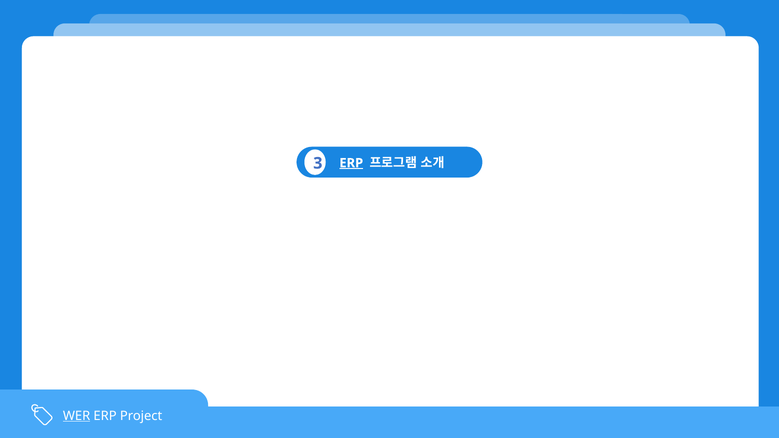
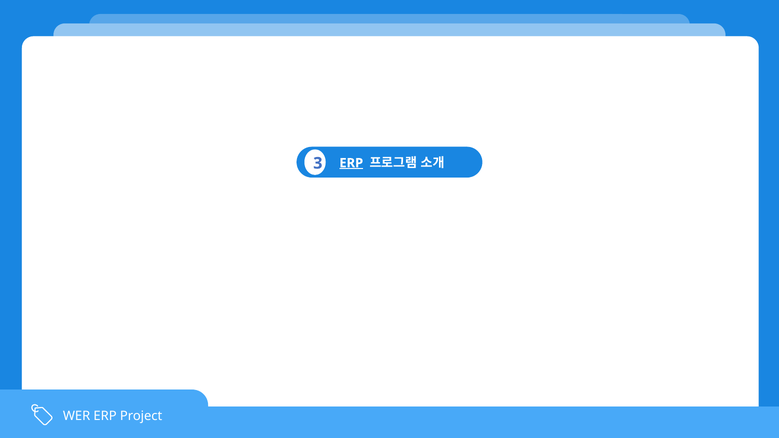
WER underline: present -> none
